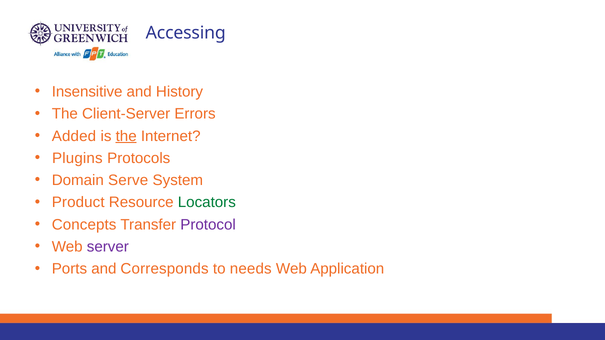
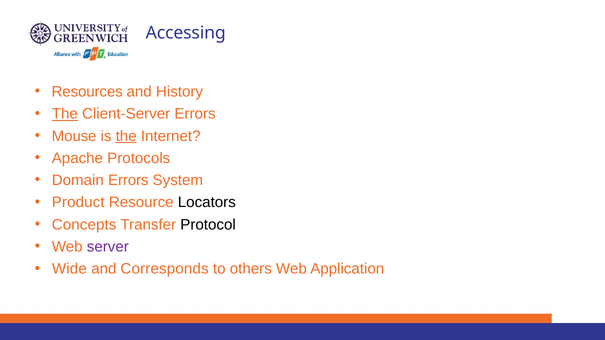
Insensitive: Insensitive -> Resources
The at (65, 114) underline: none -> present
Added: Added -> Mouse
Plugins: Plugins -> Apache
Domain Serve: Serve -> Errors
Locators colour: green -> black
Protocol colour: purple -> black
Ports: Ports -> Wide
needs: needs -> others
